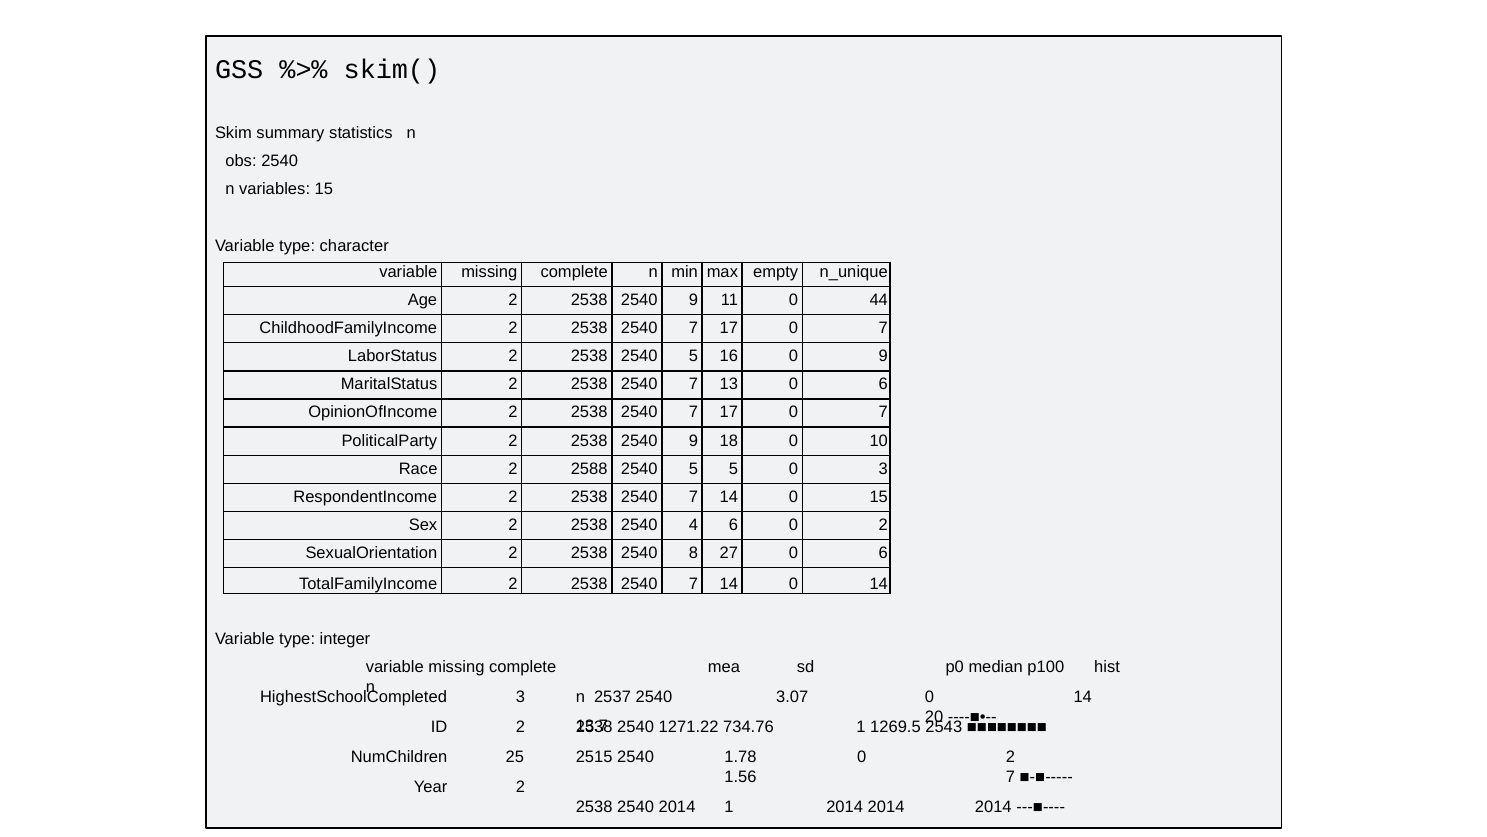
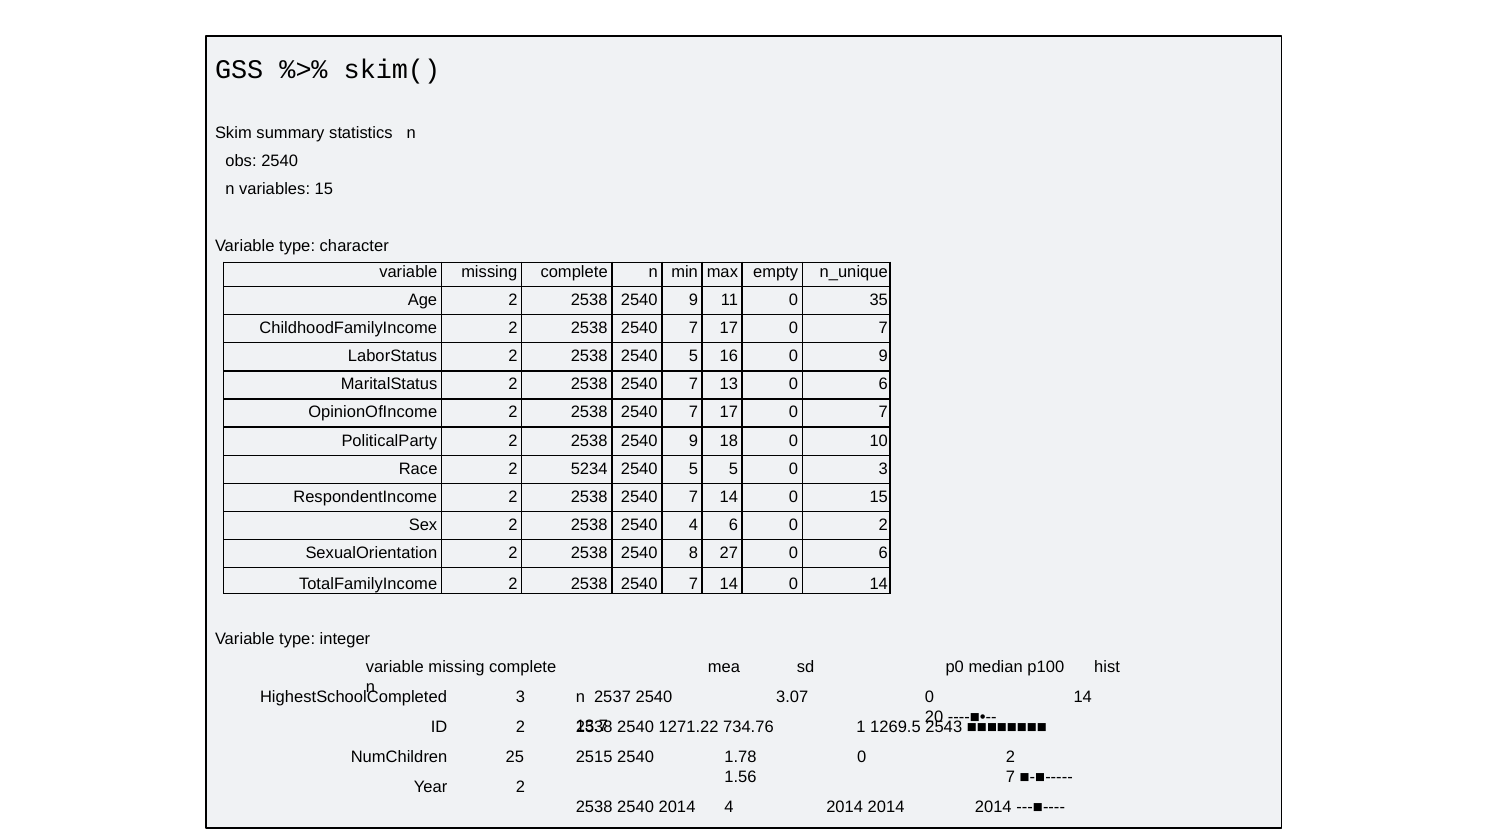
44: 44 -> 35
2588: 2588 -> 5234
2014 1: 1 -> 4
